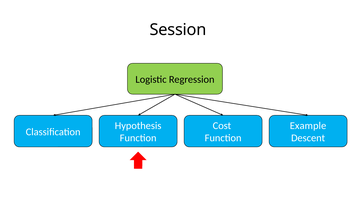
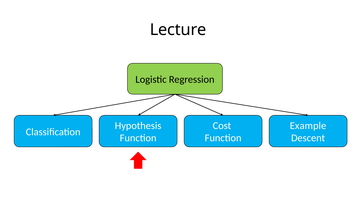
Session: Session -> Lecture
